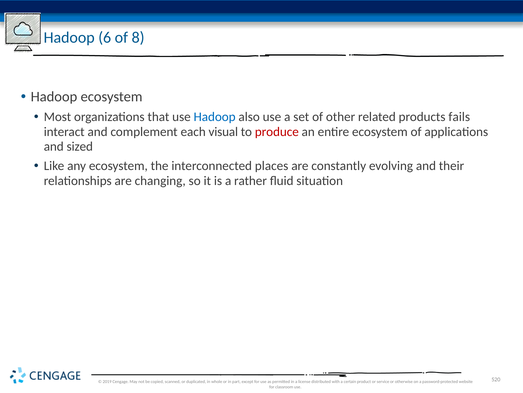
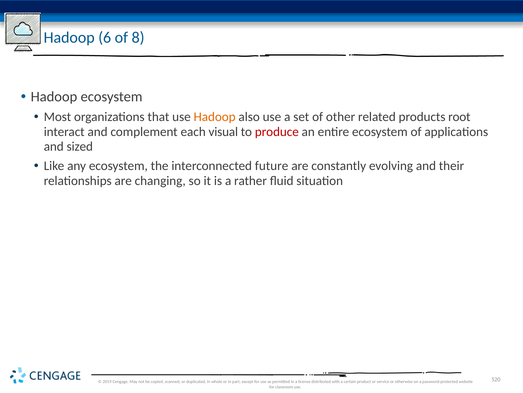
Hadoop at (215, 117) colour: blue -> orange
fails: fails -> root
places: places -> future
